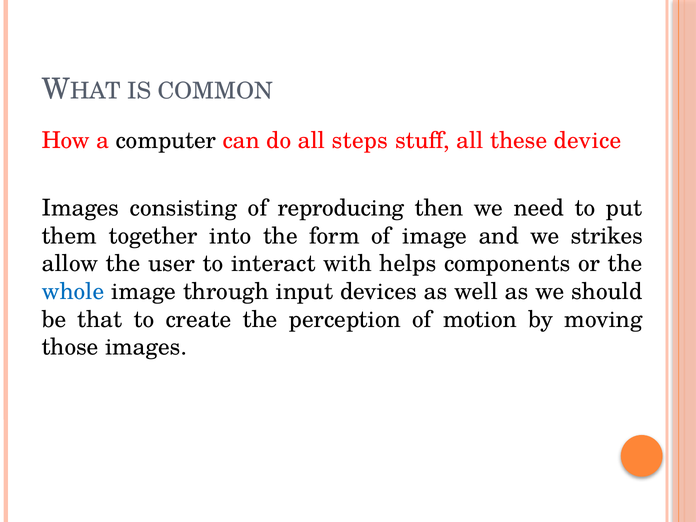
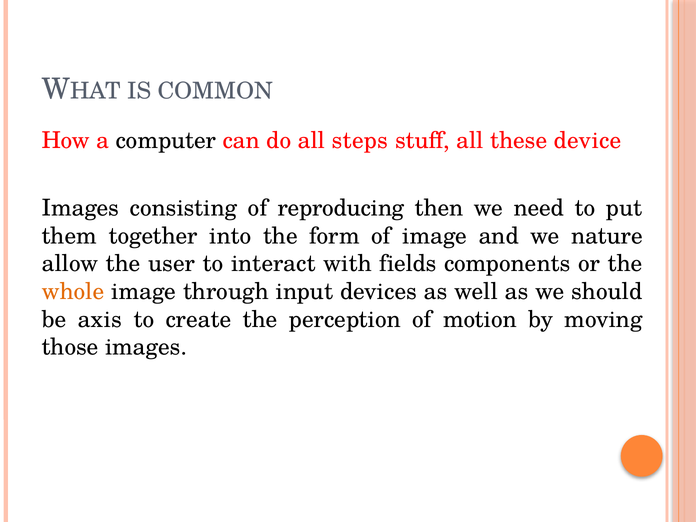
strikes: strikes -> nature
helps: helps -> fields
whole colour: blue -> orange
that: that -> axis
